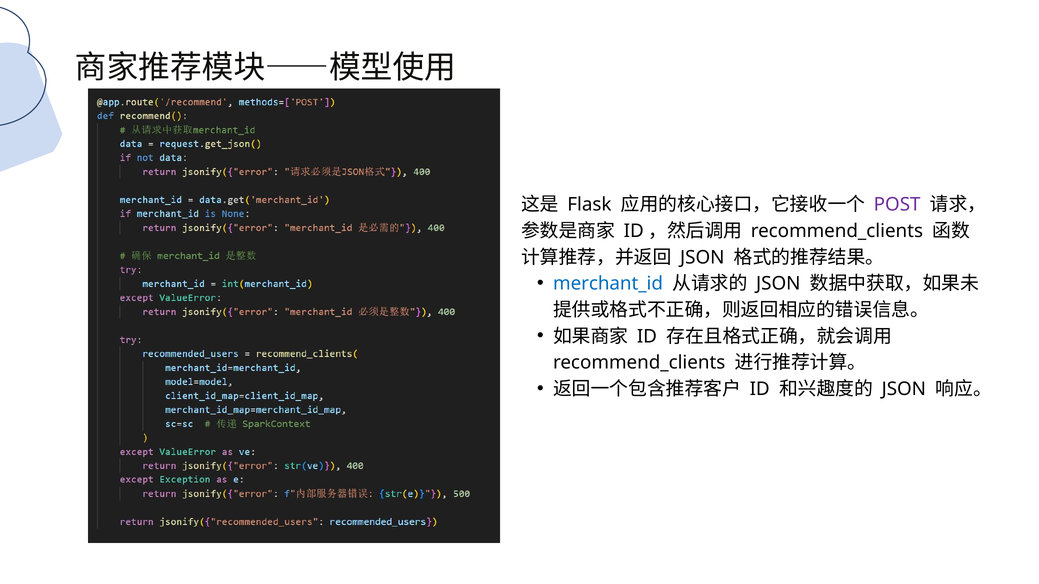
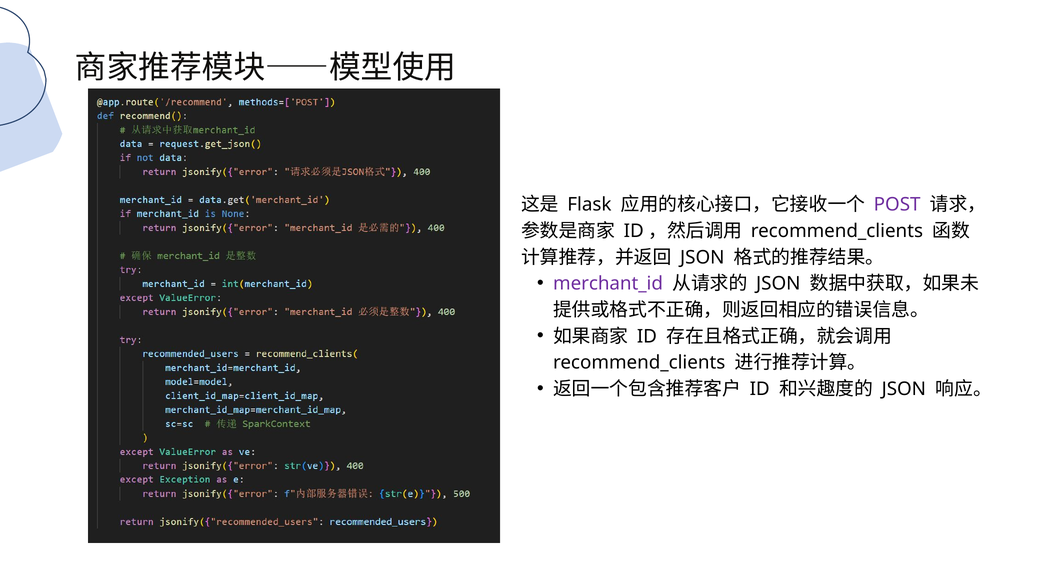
merchant_id colour: blue -> purple
